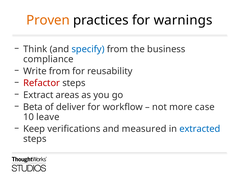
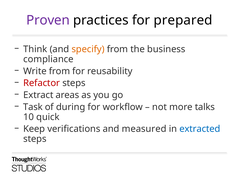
Proven colour: orange -> purple
warnings: warnings -> prepared
specify colour: blue -> orange
Beta: Beta -> Task
deliver: deliver -> during
case: case -> talks
leave: leave -> quick
